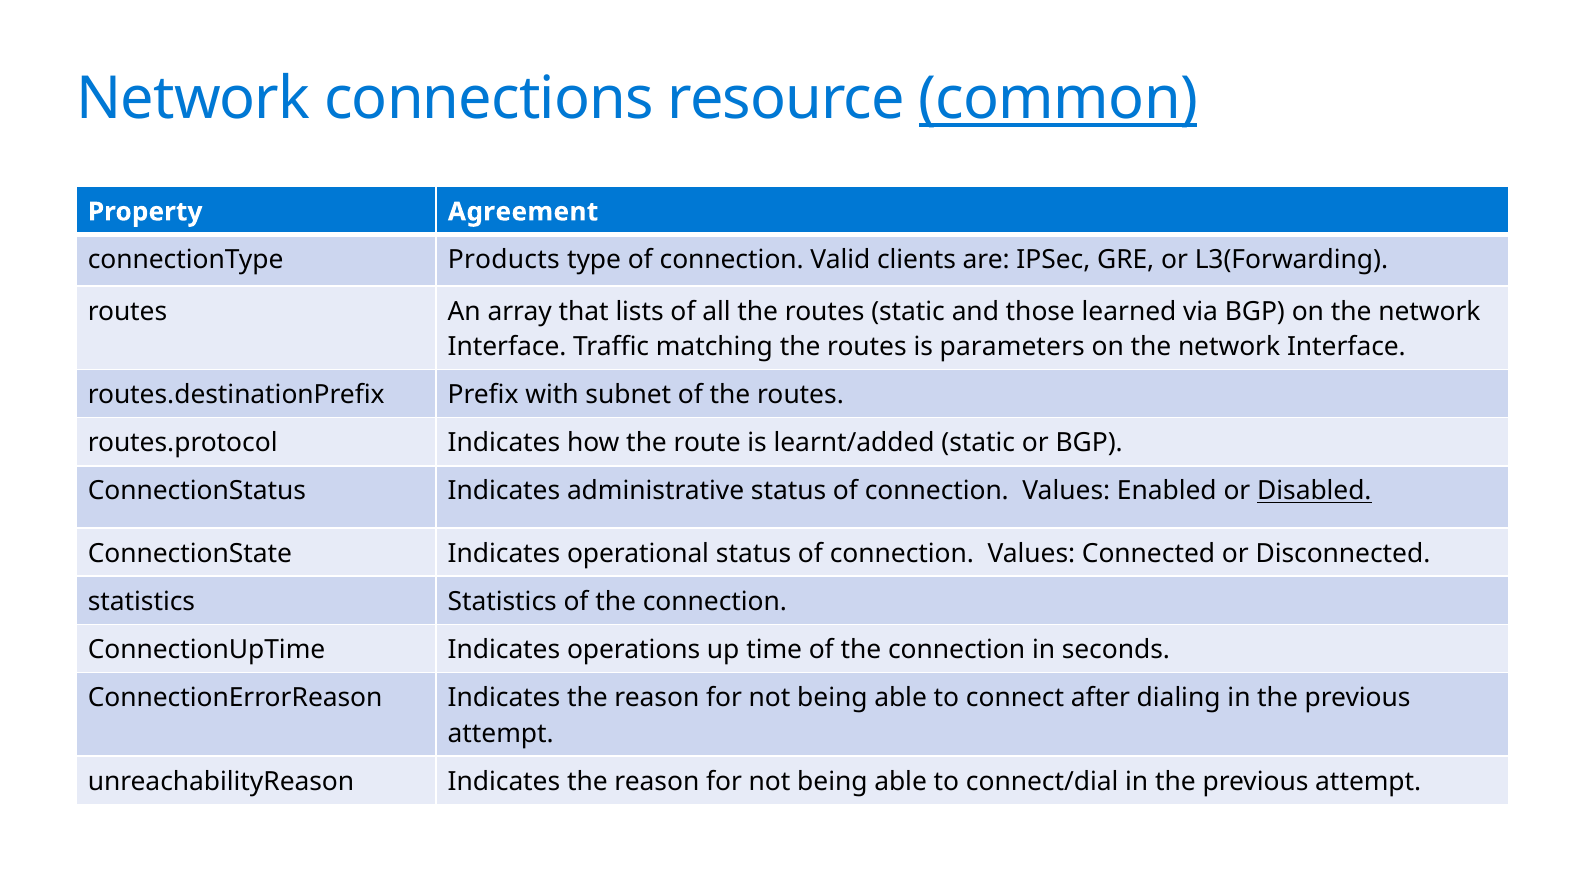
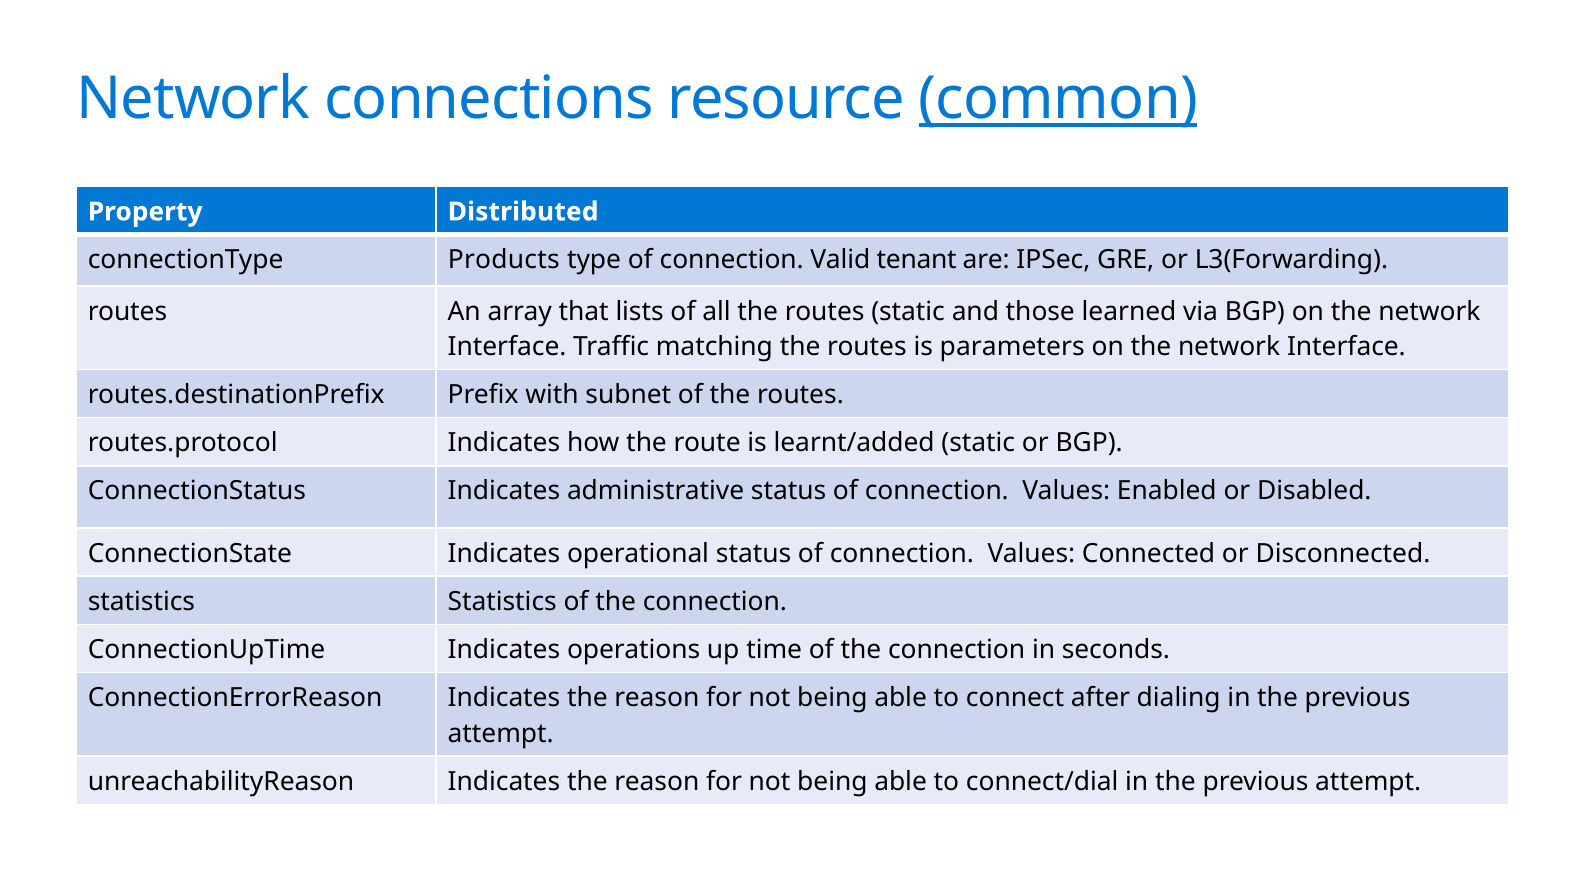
Agreement: Agreement -> Distributed
clients: clients -> tenant
Disabled underline: present -> none
